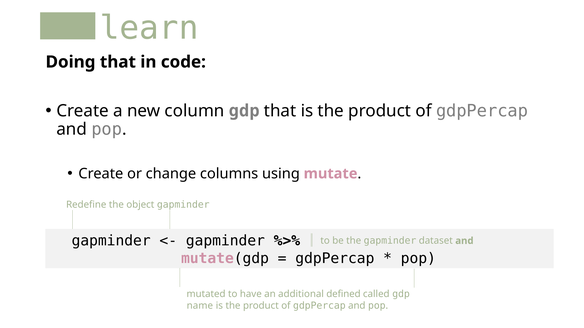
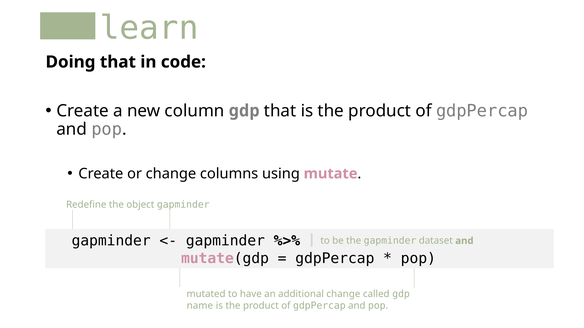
additional defined: defined -> change
